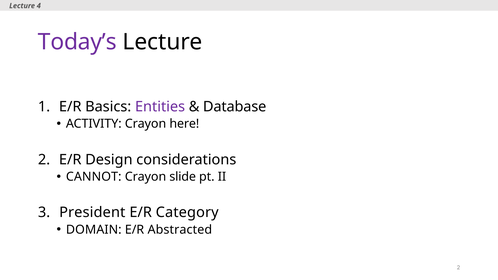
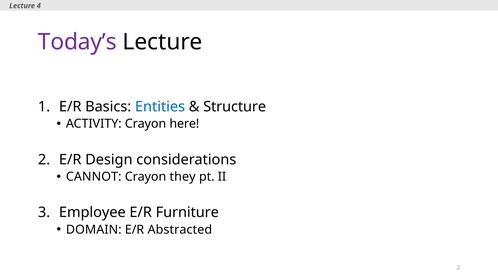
Entities colour: purple -> blue
Database: Database -> Structure
slide: slide -> they
President: President -> Employee
Category: Category -> Furniture
